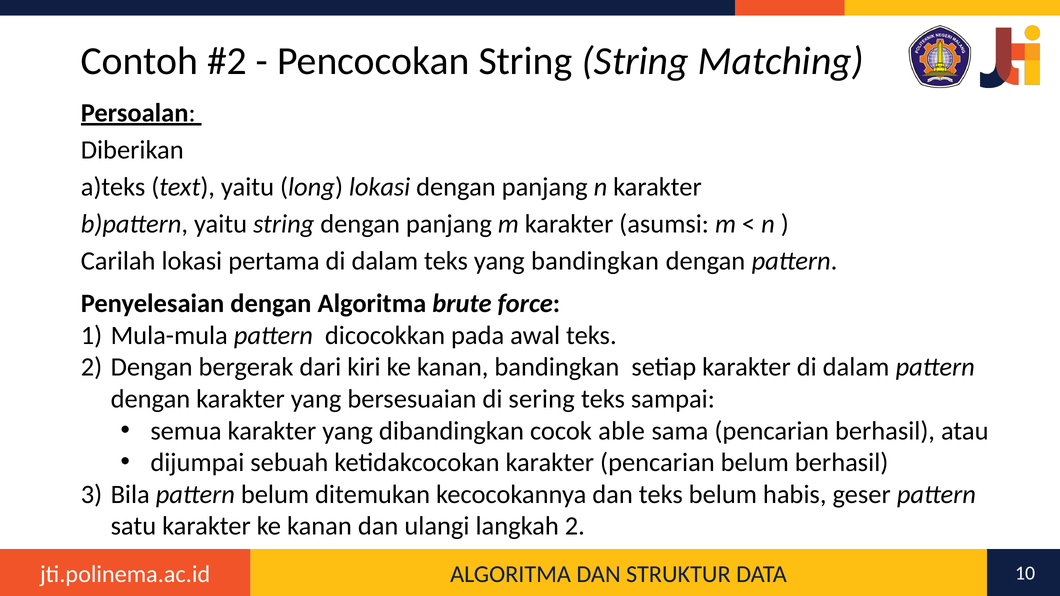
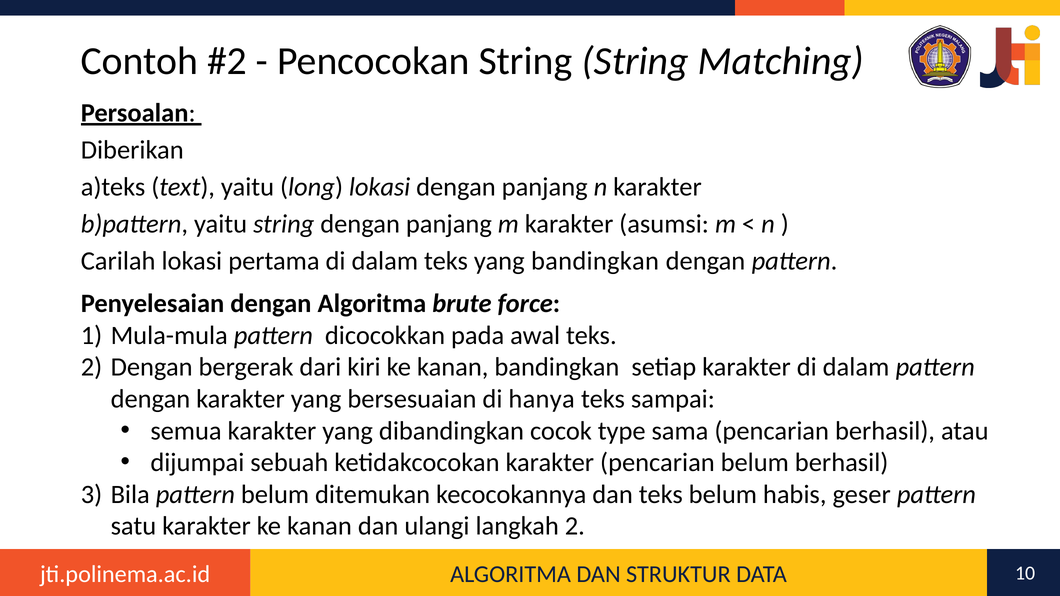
sering: sering -> hanya
able: able -> type
